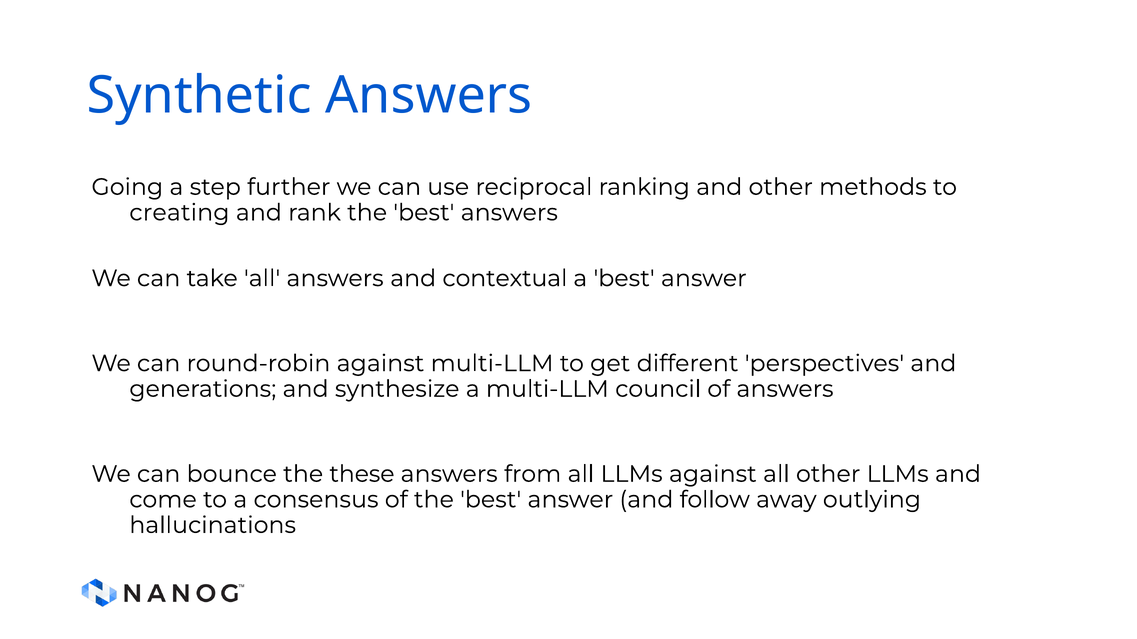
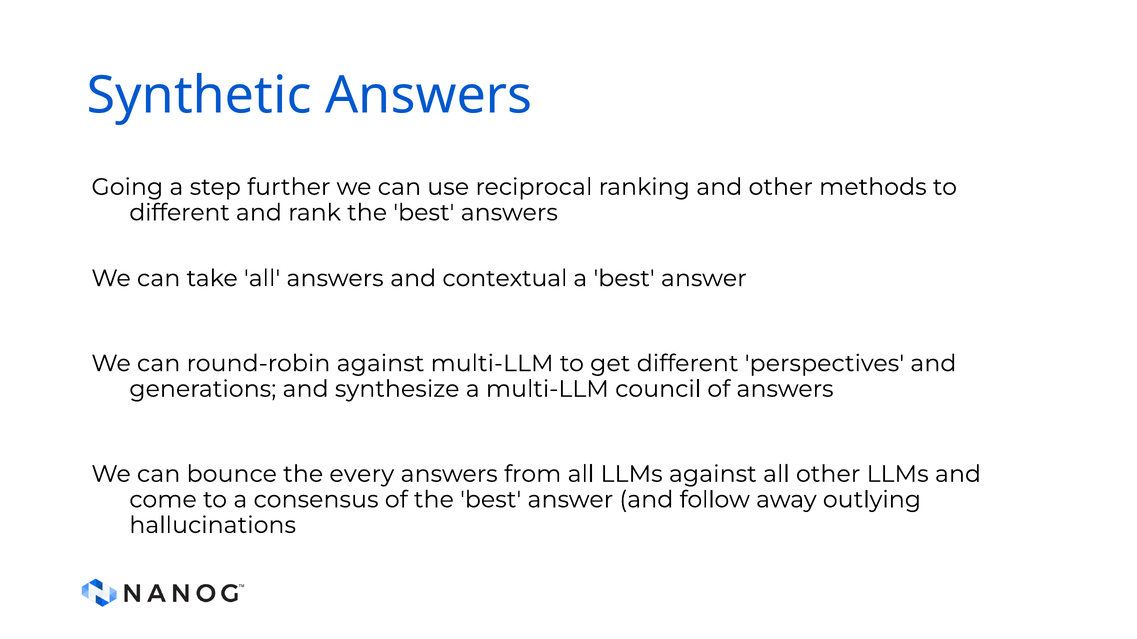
creating at (179, 213): creating -> different
these: these -> every
